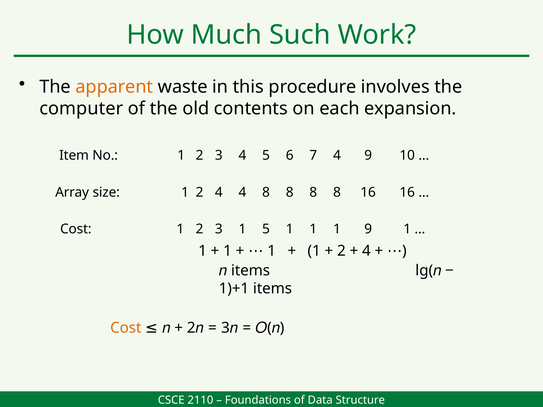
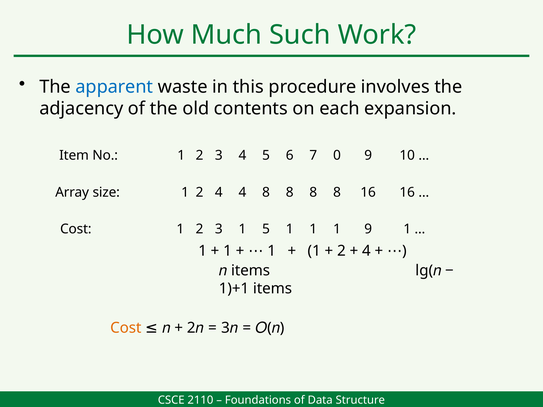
apparent colour: orange -> blue
computer: computer -> adjacency
7 4: 4 -> 0
